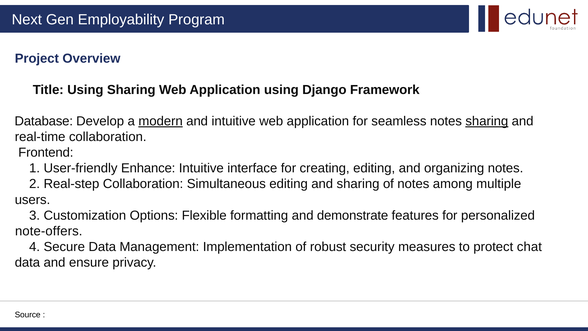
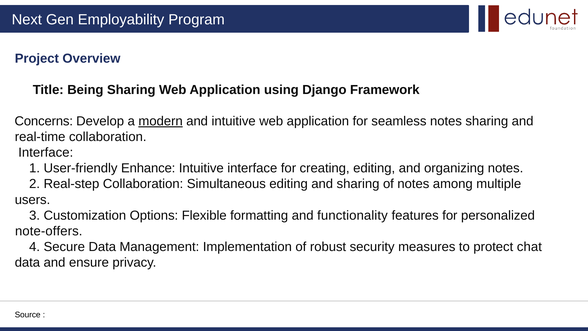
Title Using: Using -> Being
Database: Database -> Concerns
sharing at (487, 121) underline: present -> none
Frontend at (46, 153): Frontend -> Interface
demonstrate: demonstrate -> functionality
